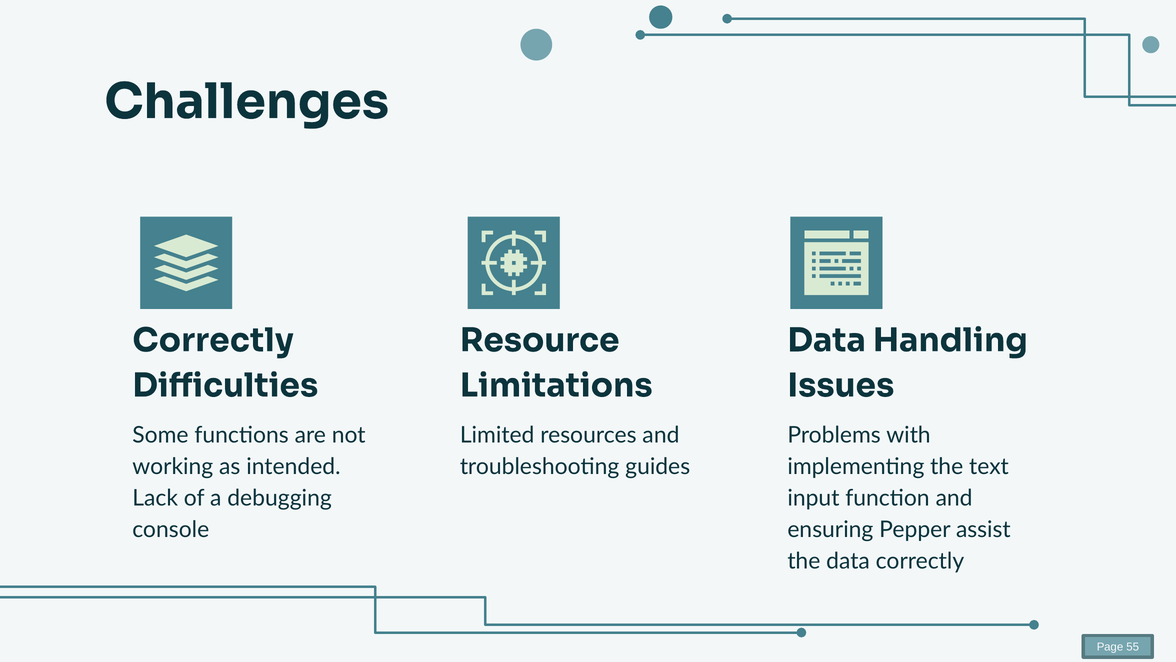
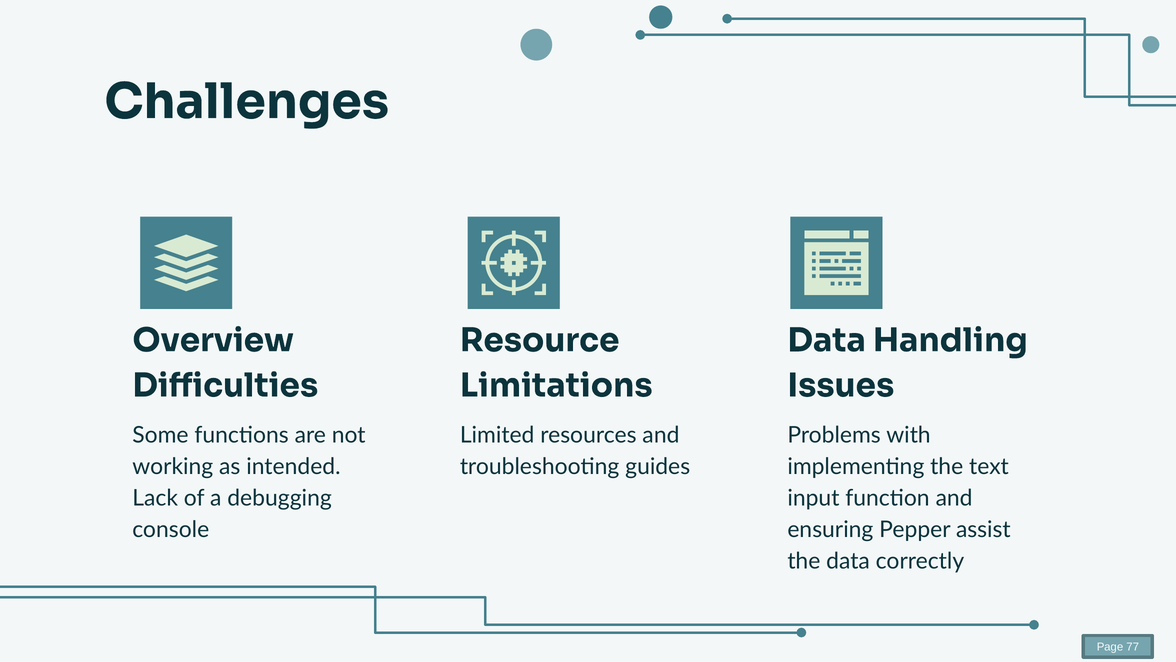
Correctly at (213, 340): Correctly -> Overview
55: 55 -> 77
